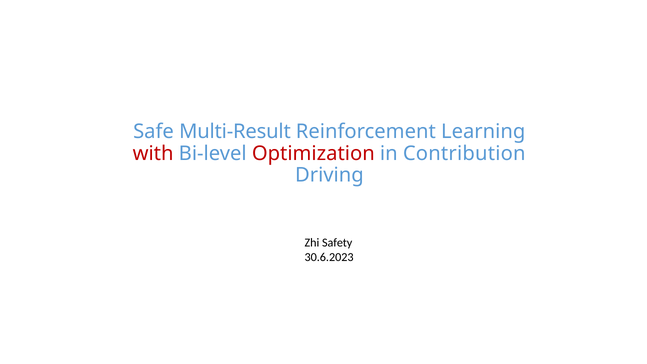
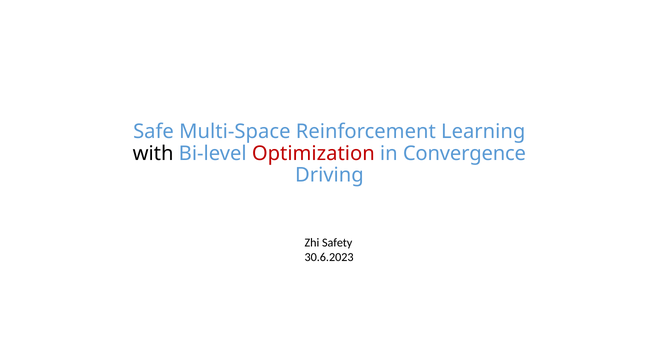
Multi-Result: Multi-Result -> Multi-Space
with colour: red -> black
Contribution: Contribution -> Convergence
